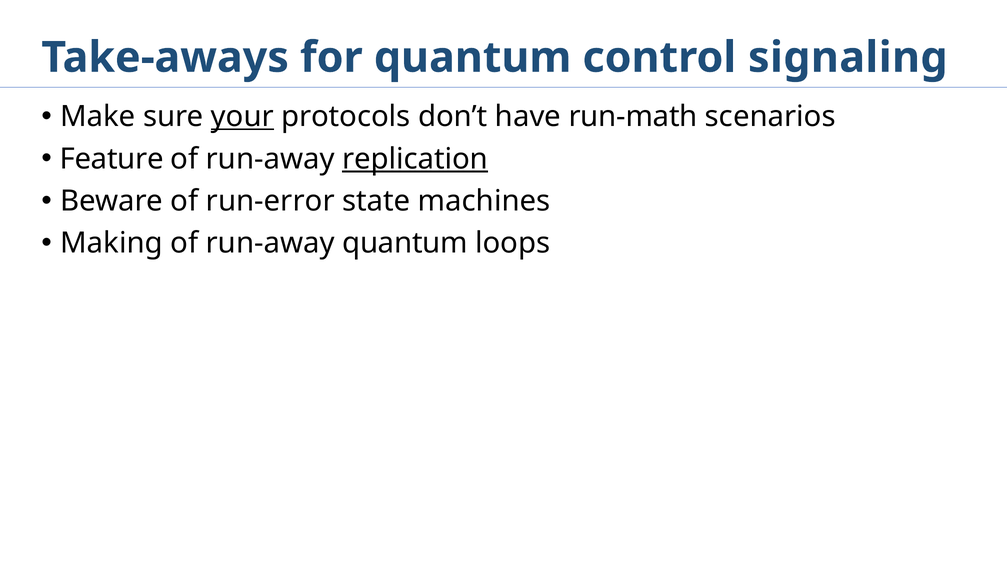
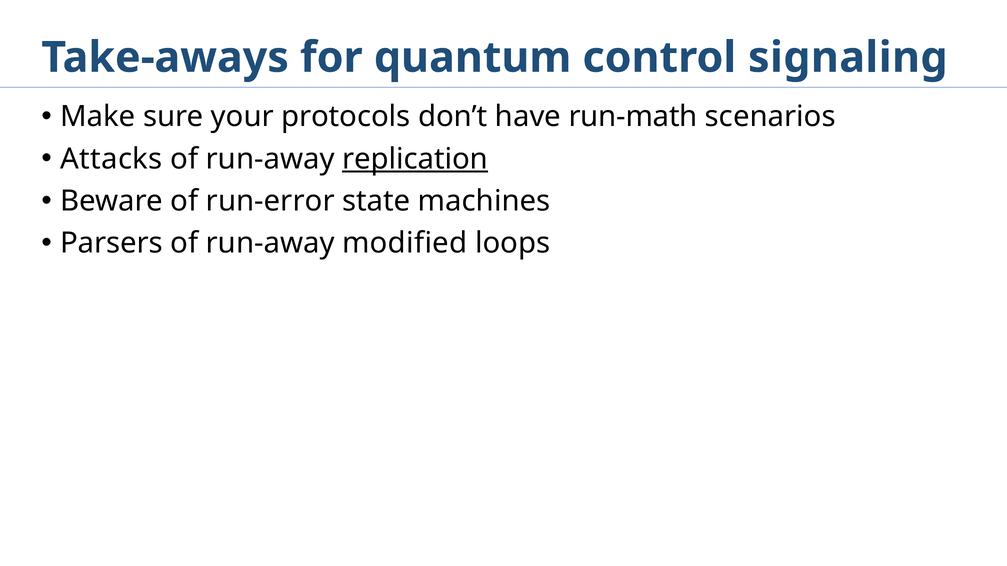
your underline: present -> none
Feature: Feature -> Attacks
Making: Making -> Parsers
run-away quantum: quantum -> modified
